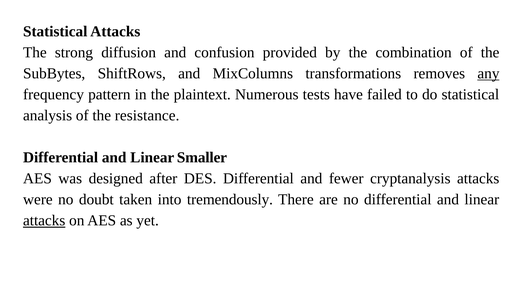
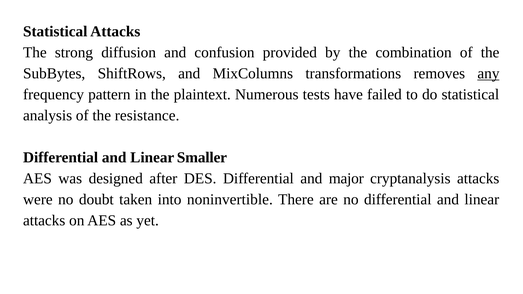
fewer: fewer -> major
tremendously: tremendously -> noninvertible
attacks at (44, 221) underline: present -> none
